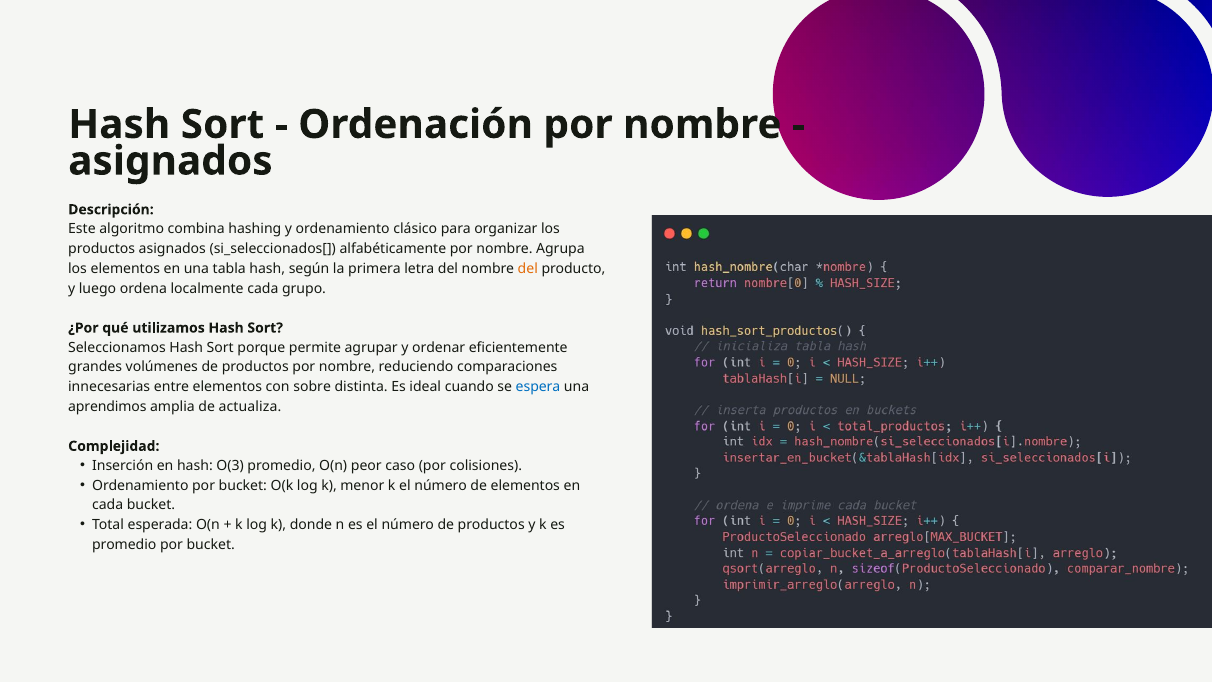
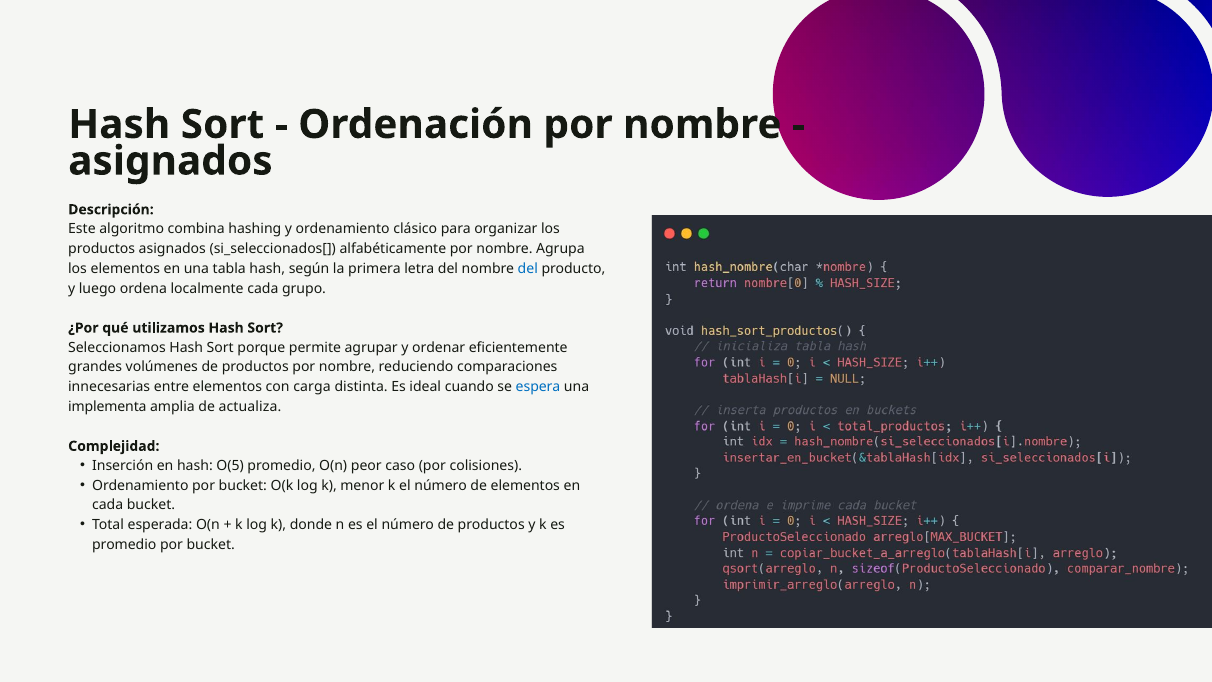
del at (528, 269) colour: orange -> blue
sobre: sobre -> carga
aprendimos: aprendimos -> implementa
O(3: O(3 -> O(5
